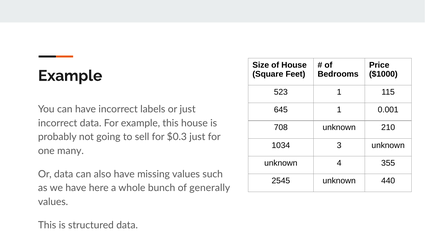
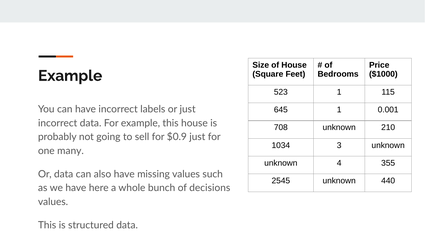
$0.3: $0.3 -> $0.9
generally: generally -> decisions
